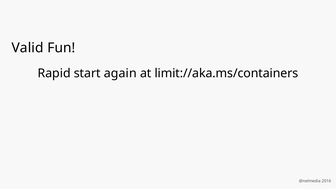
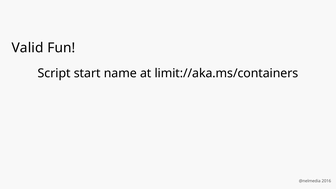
Rapid: Rapid -> Script
again: again -> name
